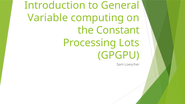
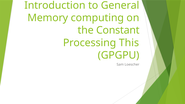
Variable: Variable -> Memory
Lots: Lots -> This
